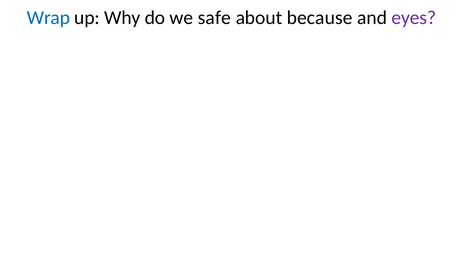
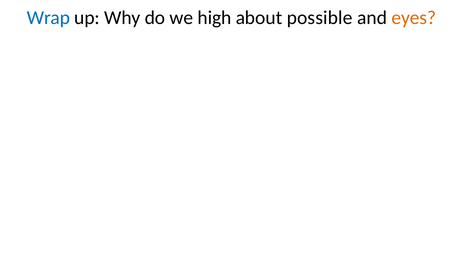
safe: safe -> high
because: because -> possible
eyes colour: purple -> orange
